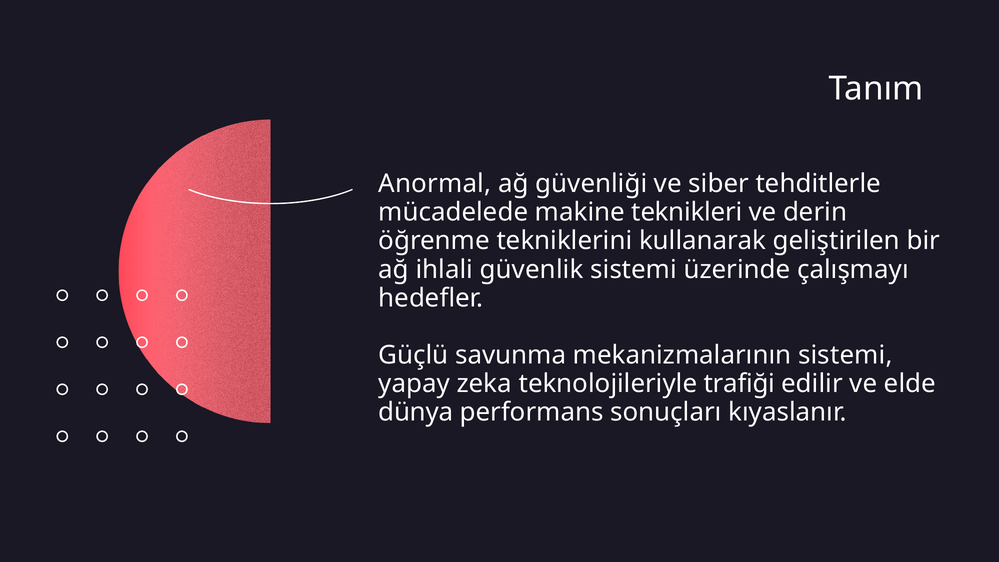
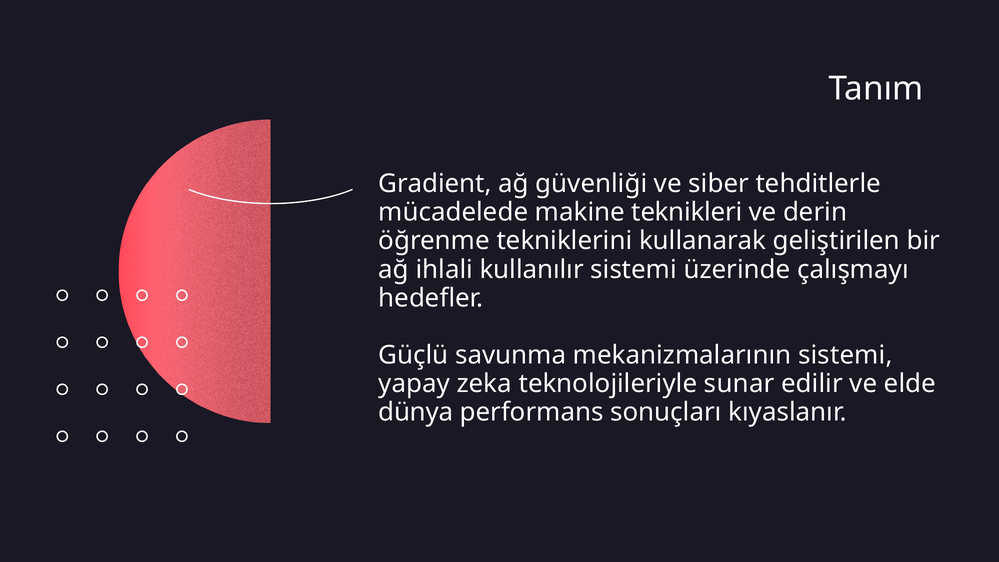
Anormal: Anormal -> Gradient
güvenlik: güvenlik -> kullanılır
trafiği: trafiği -> sunar
